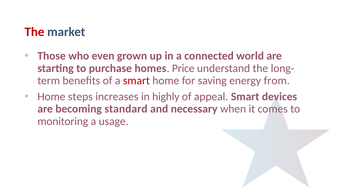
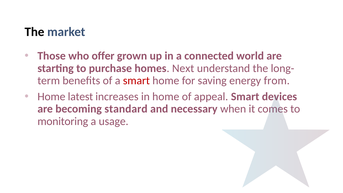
The at (34, 32) colour: red -> black
even: even -> offer
Price: Price -> Next
steps: steps -> latest
in highly: highly -> home
